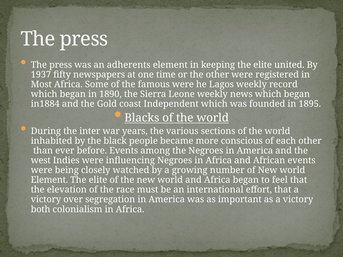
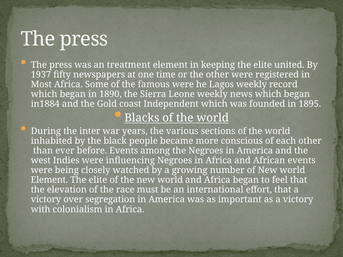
adherents: adherents -> treatment
both: both -> with
